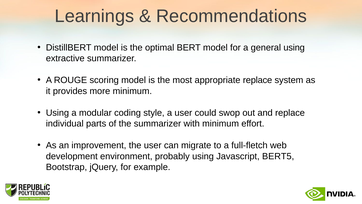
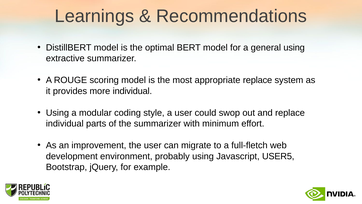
more minimum: minimum -> individual
BERT5: BERT5 -> USER5
